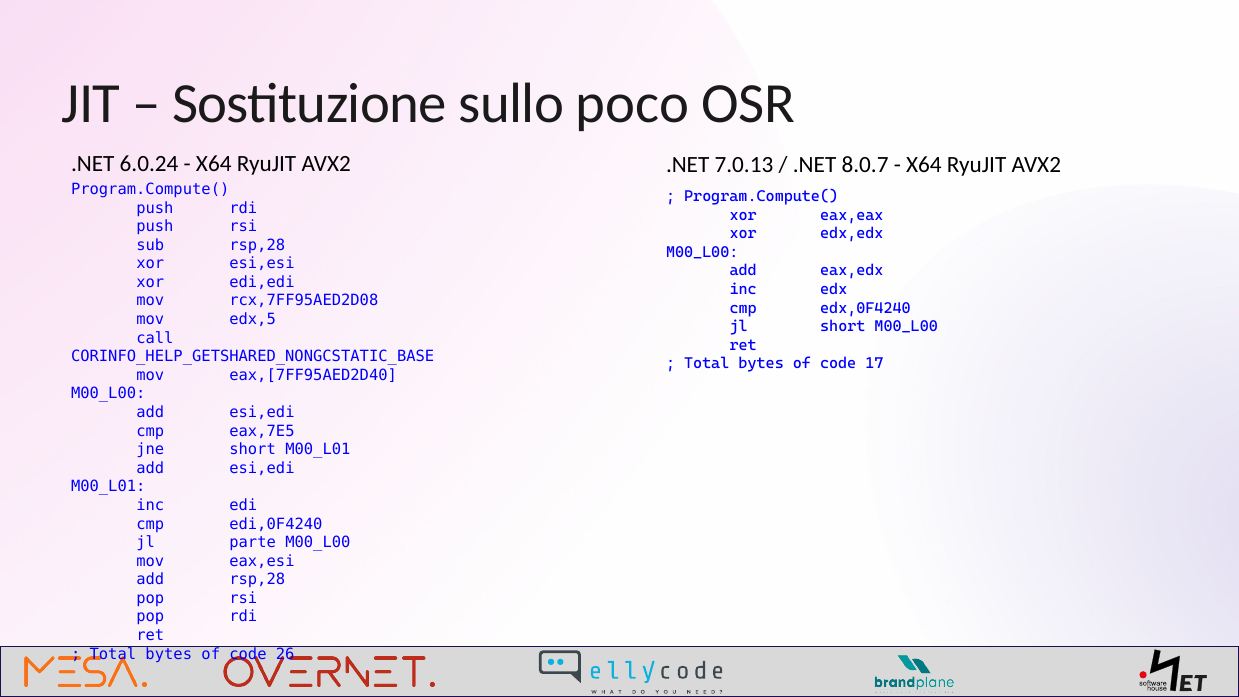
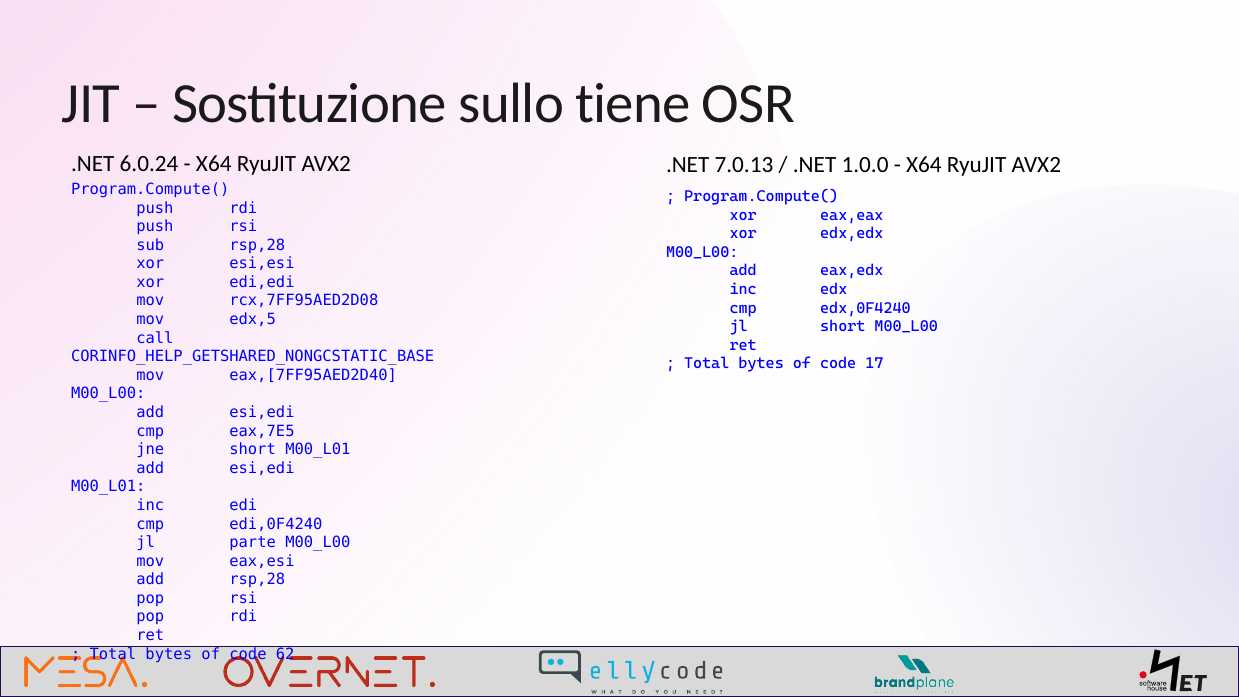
poco: poco -> tiene
8.0.7: 8.0.7 -> 1.0.0
26: 26 -> 62
